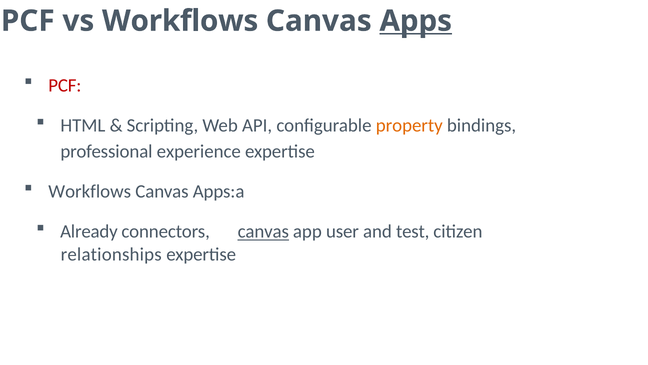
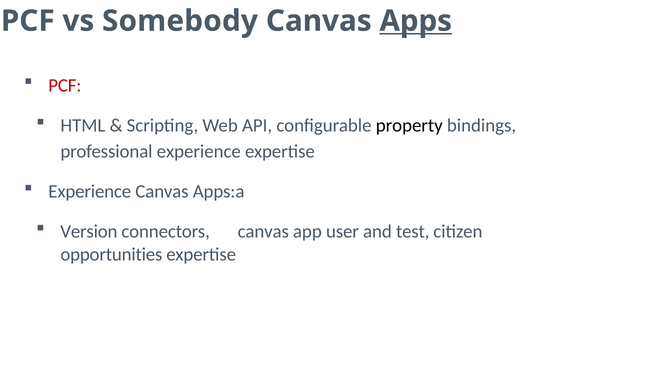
vs Workflows: Workflows -> Somebody
property colour: orange -> black
Workflows at (90, 191): Workflows -> Experience
Already: Already -> Version
canvas at (263, 231) underline: present -> none
relationships: relationships -> opportunities
